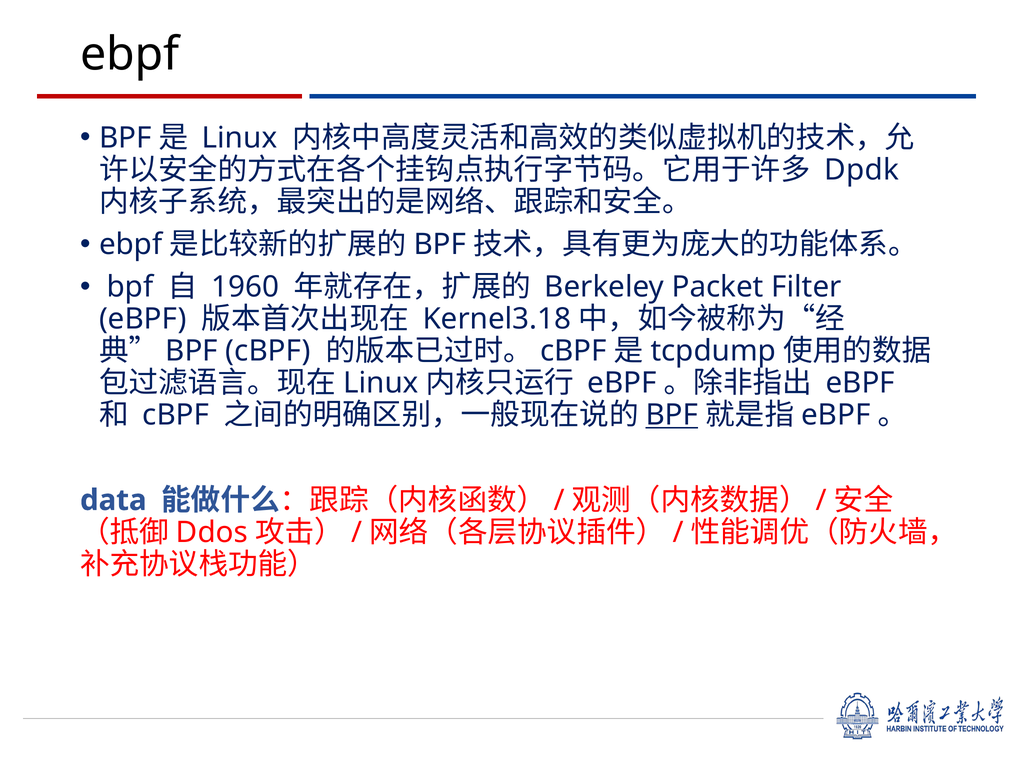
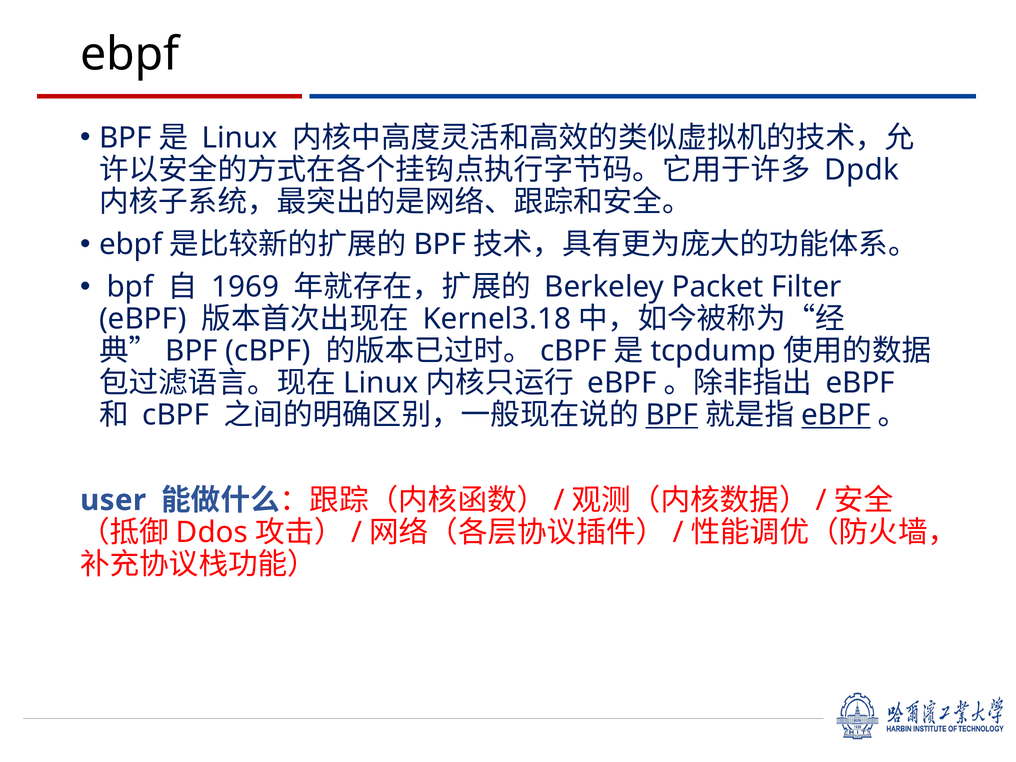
1960: 1960 -> 1969
eBPF at (836, 415) underline: none -> present
data: data -> user
